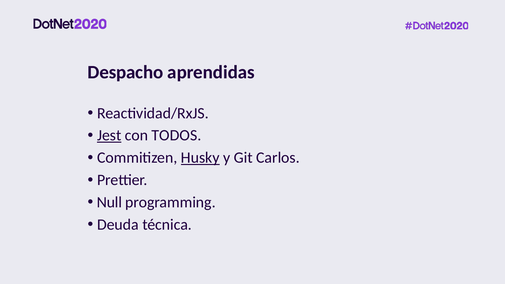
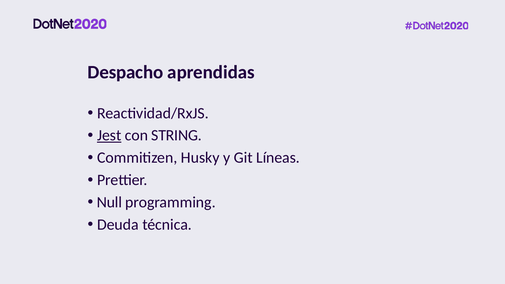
TODOS: TODOS -> STRING
Husky underline: present -> none
Carlos: Carlos -> Líneas
